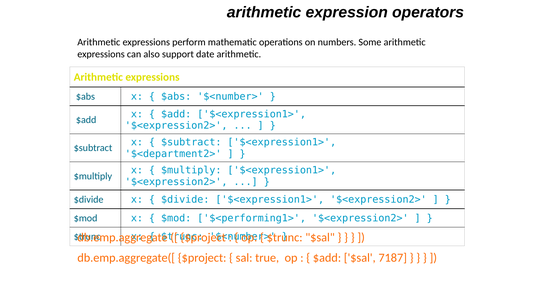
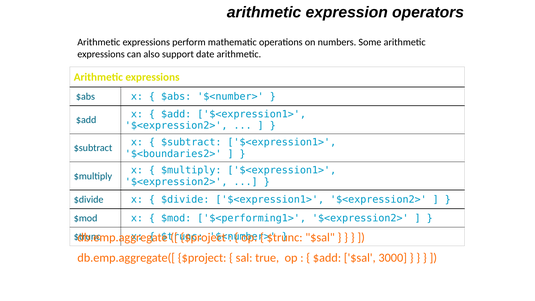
$<department2>: $<department2> -> $<boundaries2>
7187: 7187 -> 3000
